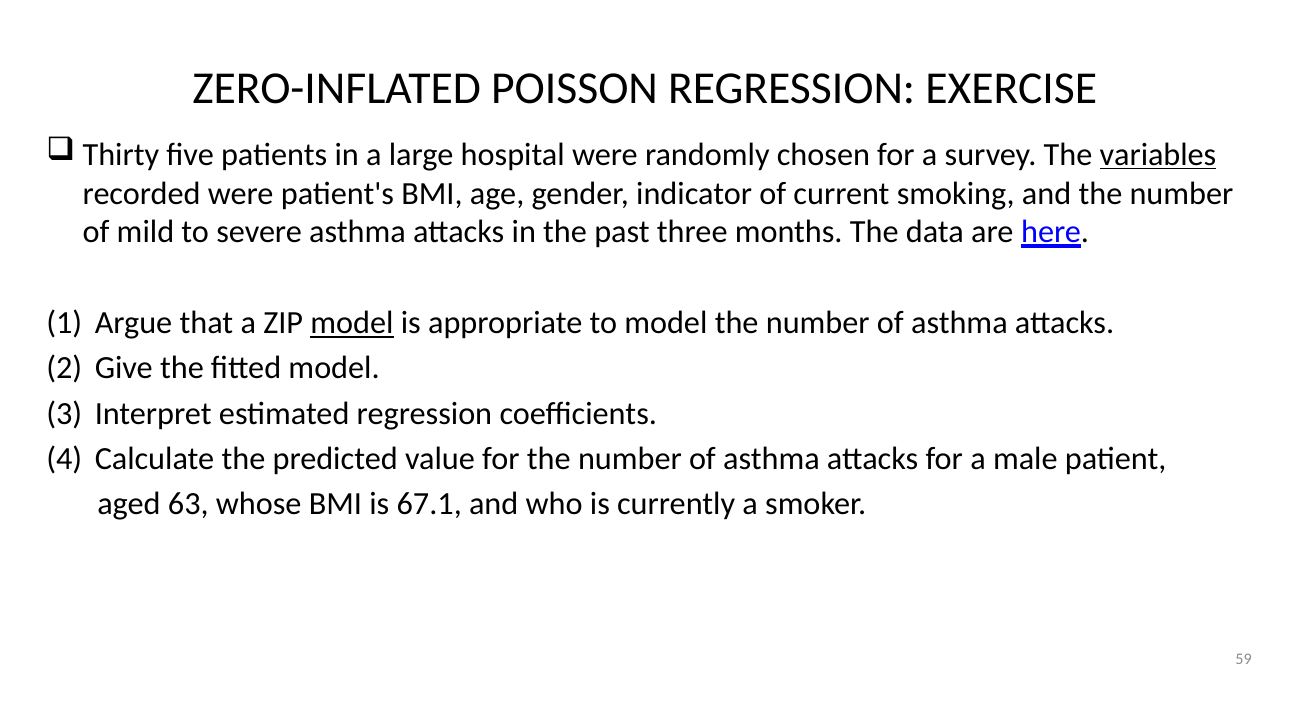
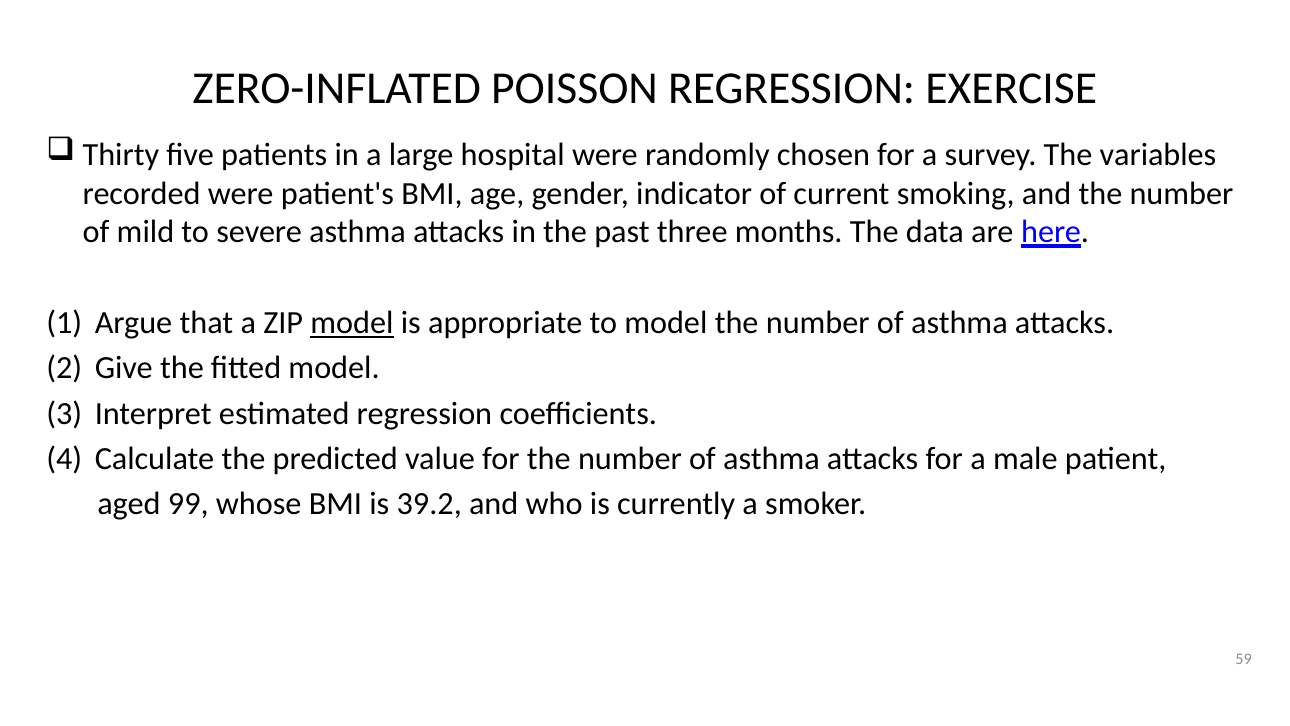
variables underline: present -> none
63: 63 -> 99
67.1: 67.1 -> 39.2
